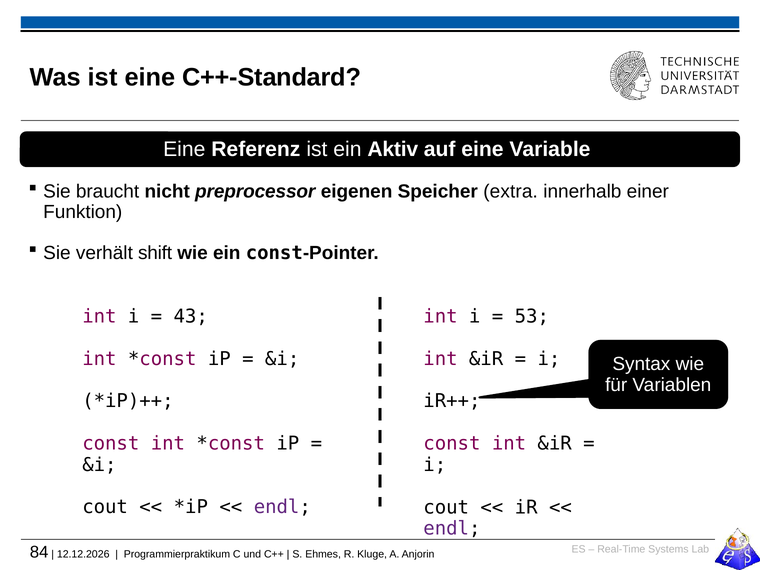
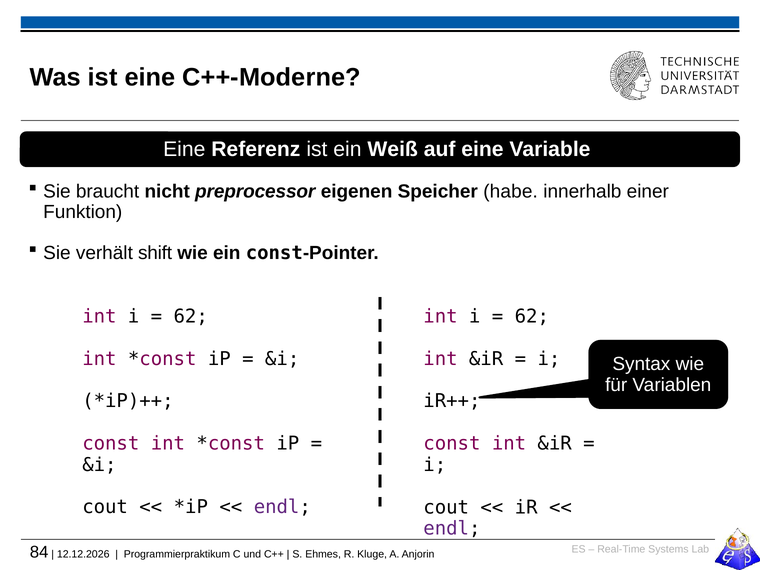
C++-Standard: C++-Standard -> C++-Moderne
Aktiv: Aktiv -> Weiß
extra: extra -> habe
43 at (191, 316): 43 -> 62
53 at (532, 316): 53 -> 62
